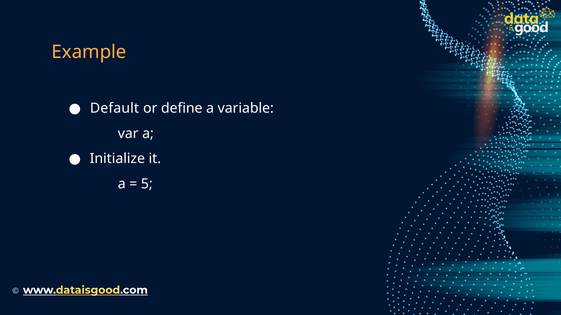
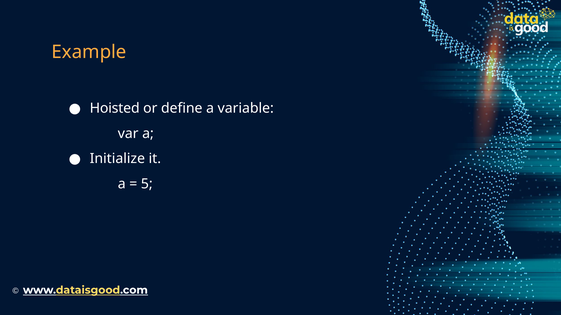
Default: Default -> Hoisted
